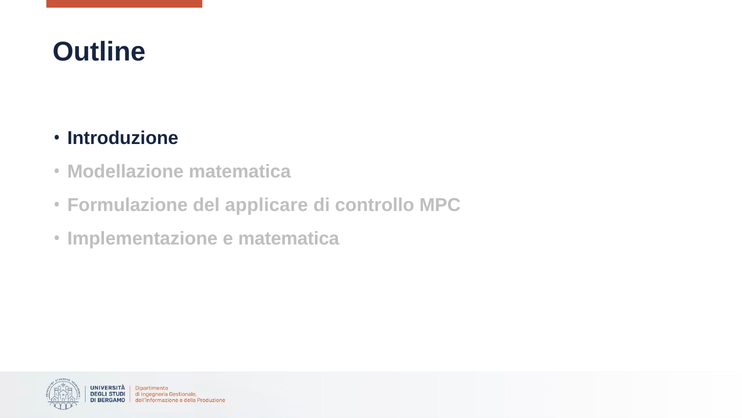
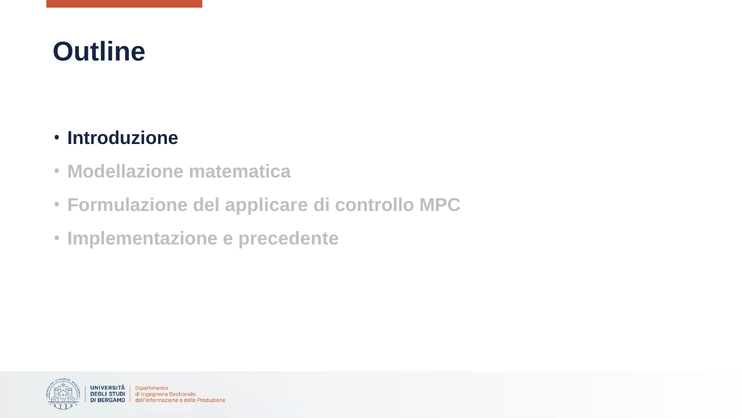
e matematica: matematica -> precedente
